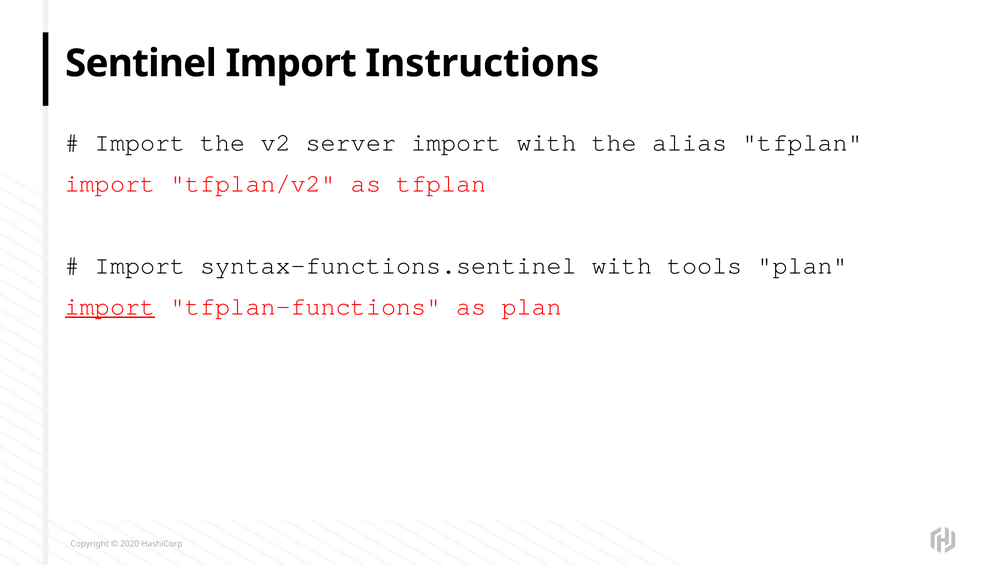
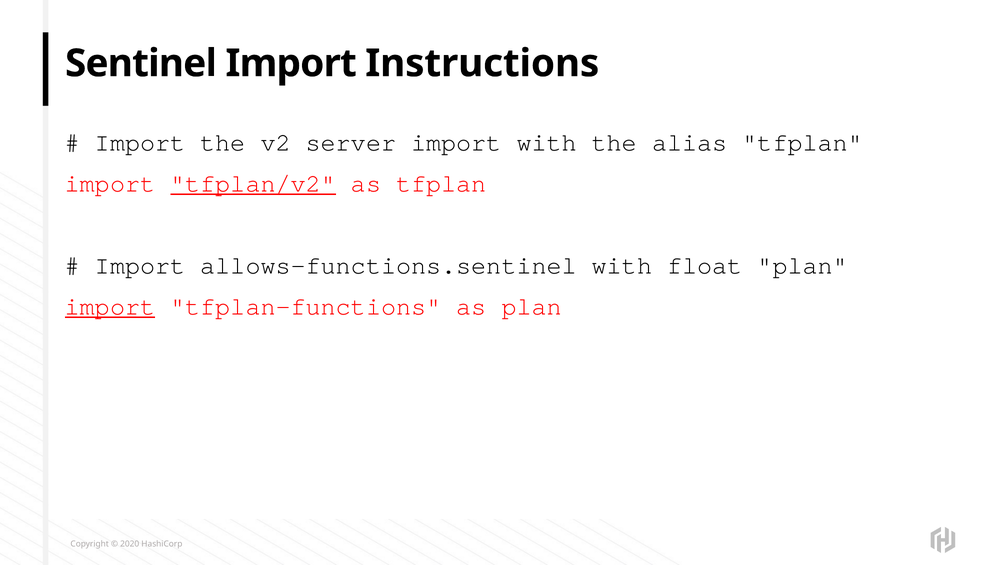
tfplan/v2 underline: none -> present
syntax-functions.sentinel: syntax-functions.sentinel -> allows-functions.sentinel
tools: tools -> float
